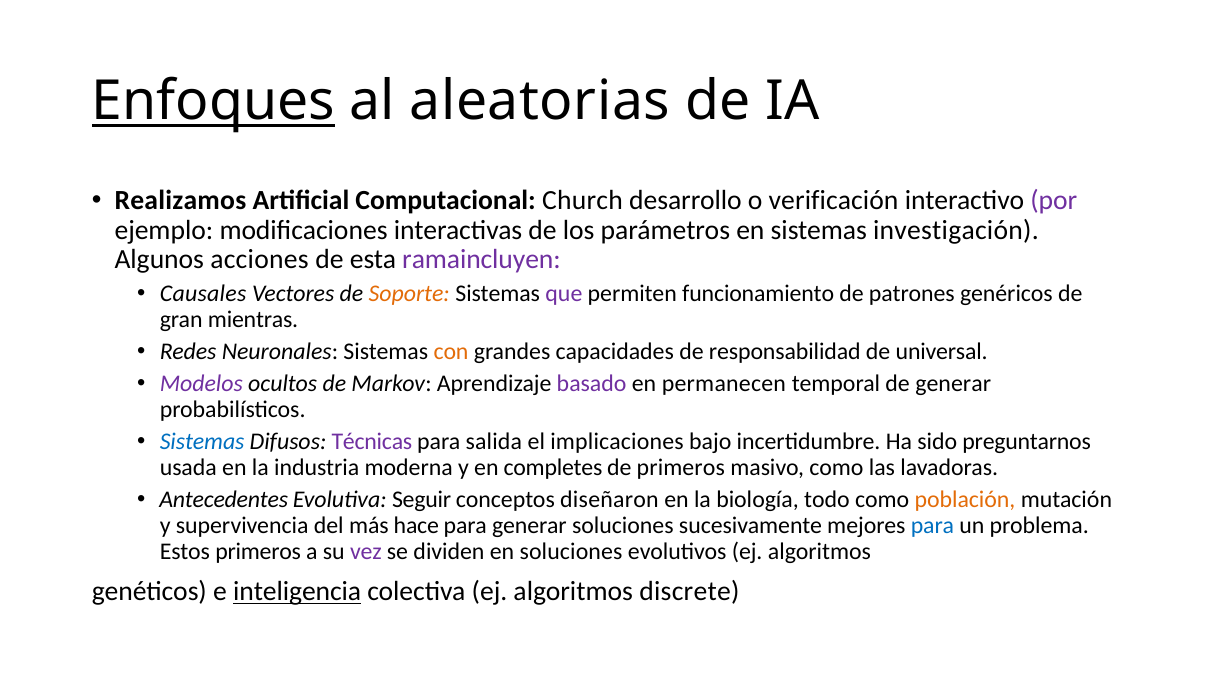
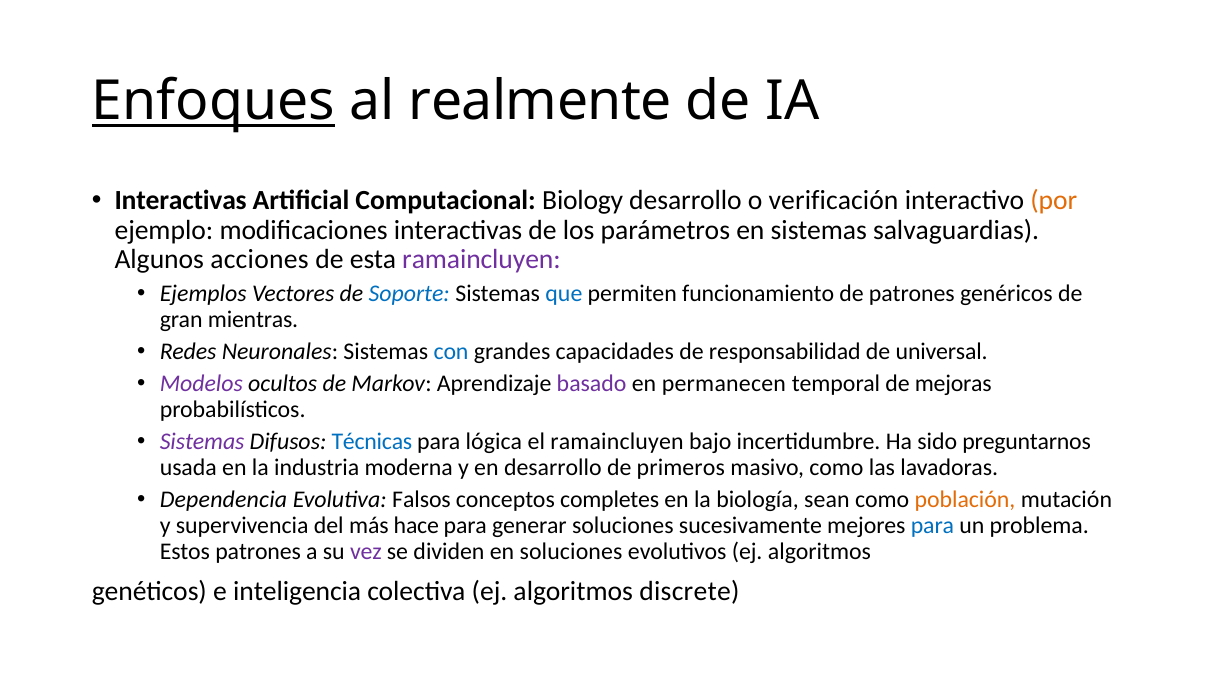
aleatorias: aleatorias -> realmente
Realizamos at (180, 200): Realizamos -> Interactivas
Church: Church -> Biology
por colour: purple -> orange
investigación: investigación -> salvaguardias
Causales: Causales -> Ejemplos
Soporte colour: orange -> blue
que colour: purple -> blue
con colour: orange -> blue
de generar: generar -> mejoras
Sistemas at (202, 441) colour: blue -> purple
Técnicas colour: purple -> blue
salida: salida -> lógica
el implicaciones: implicaciones -> ramaincluyen
en completes: completes -> desarrollo
Antecedentes: Antecedentes -> Dependencia
Seguir: Seguir -> Falsos
diseñaron: diseñaron -> completes
todo: todo -> sean
Estos primeros: primeros -> patrones
inteligencia underline: present -> none
